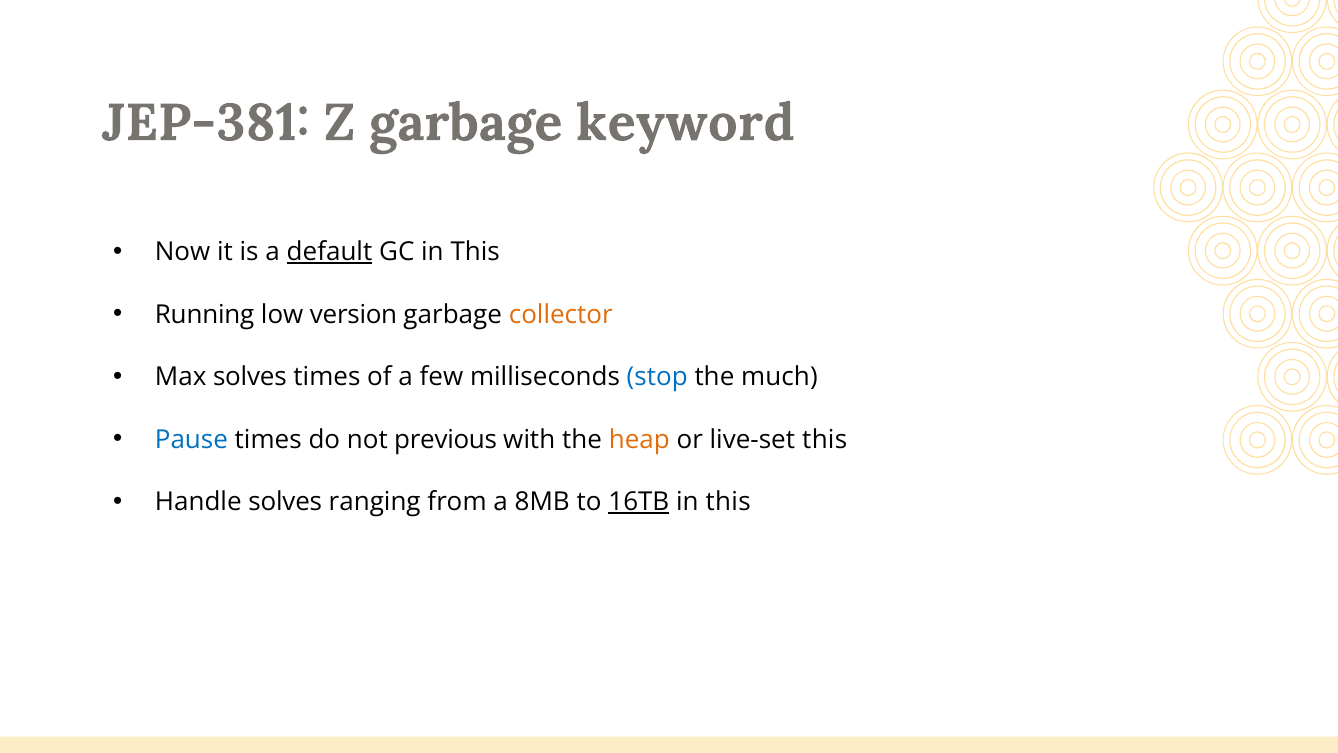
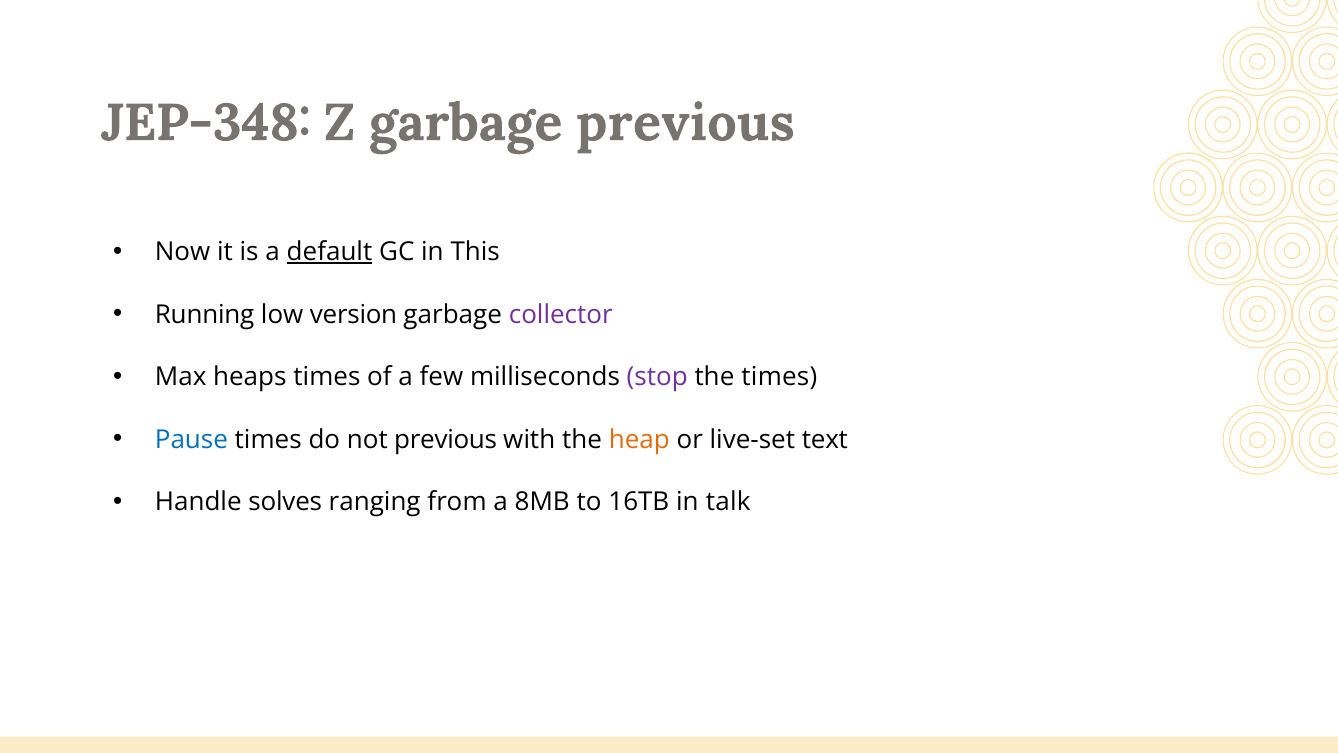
JEP-381: JEP-381 -> JEP-348
garbage keyword: keyword -> previous
collector colour: orange -> purple
Max solves: solves -> heaps
stop colour: blue -> purple
the much: much -> times
live-set this: this -> text
16TB underline: present -> none
this at (728, 502): this -> talk
